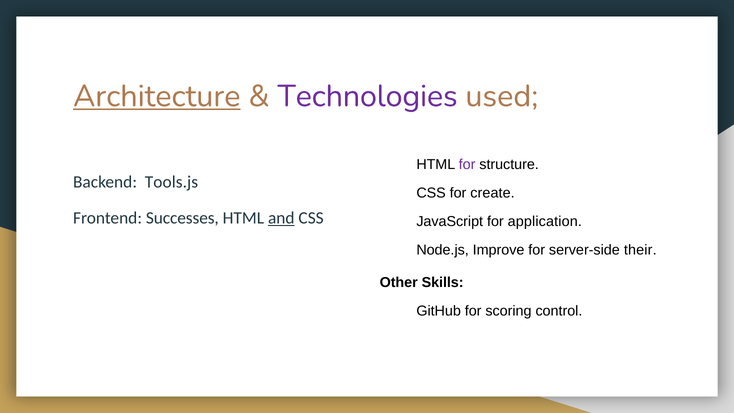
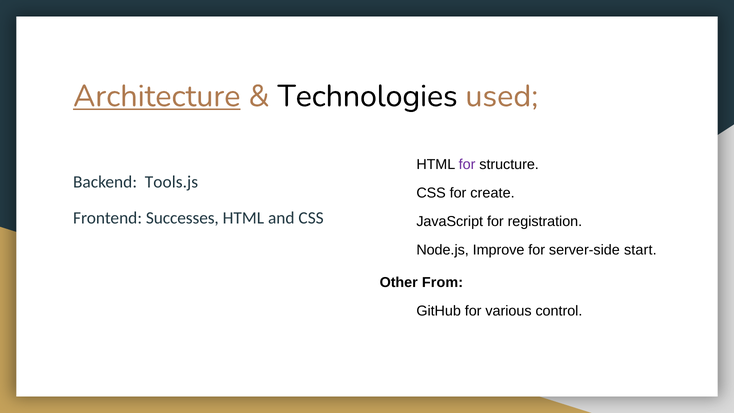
Technologies colour: purple -> black
and underline: present -> none
application: application -> registration
their: their -> start
Skills: Skills -> From
scoring: scoring -> various
